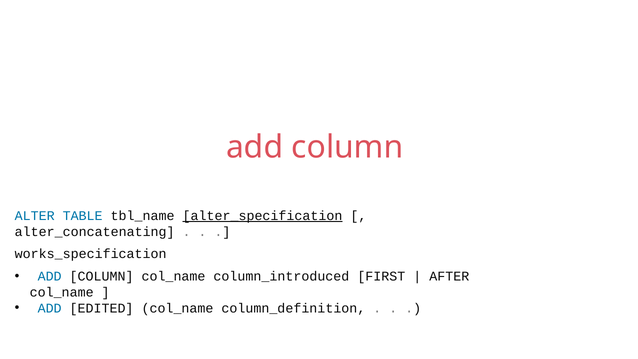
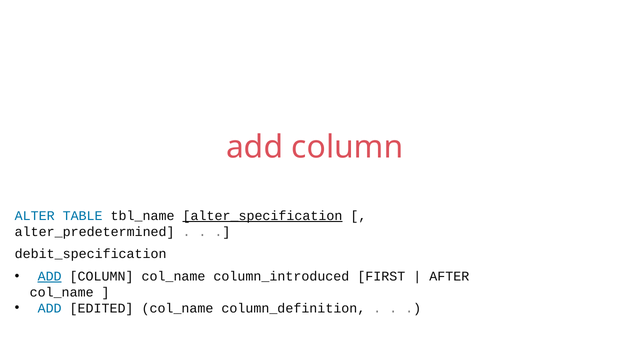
alter_concatenating: alter_concatenating -> alter_predetermined
works_specification: works_specification -> debit_specification
ADD at (50, 276) underline: none -> present
